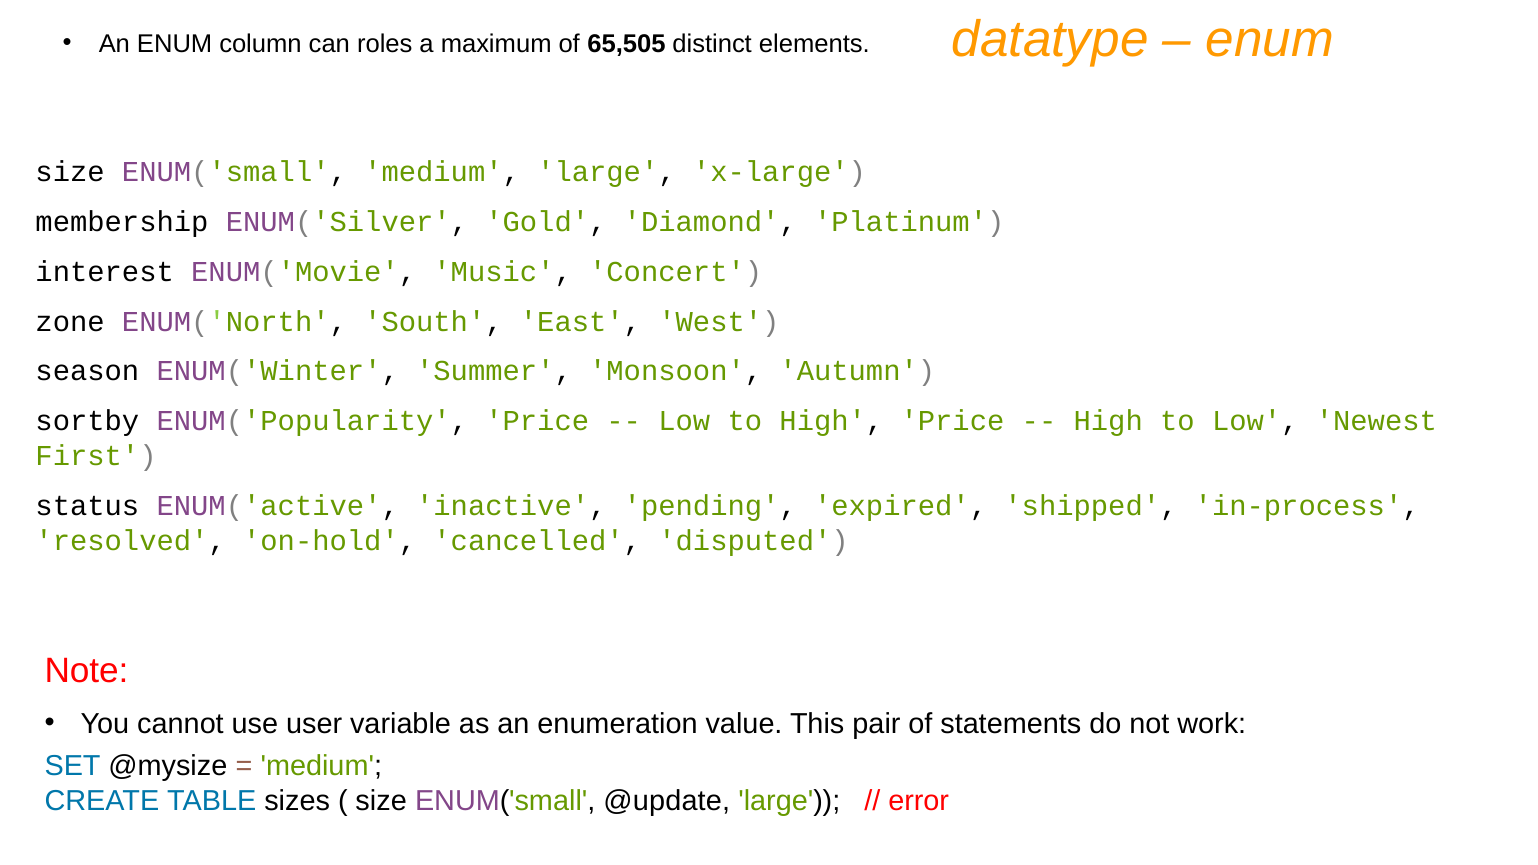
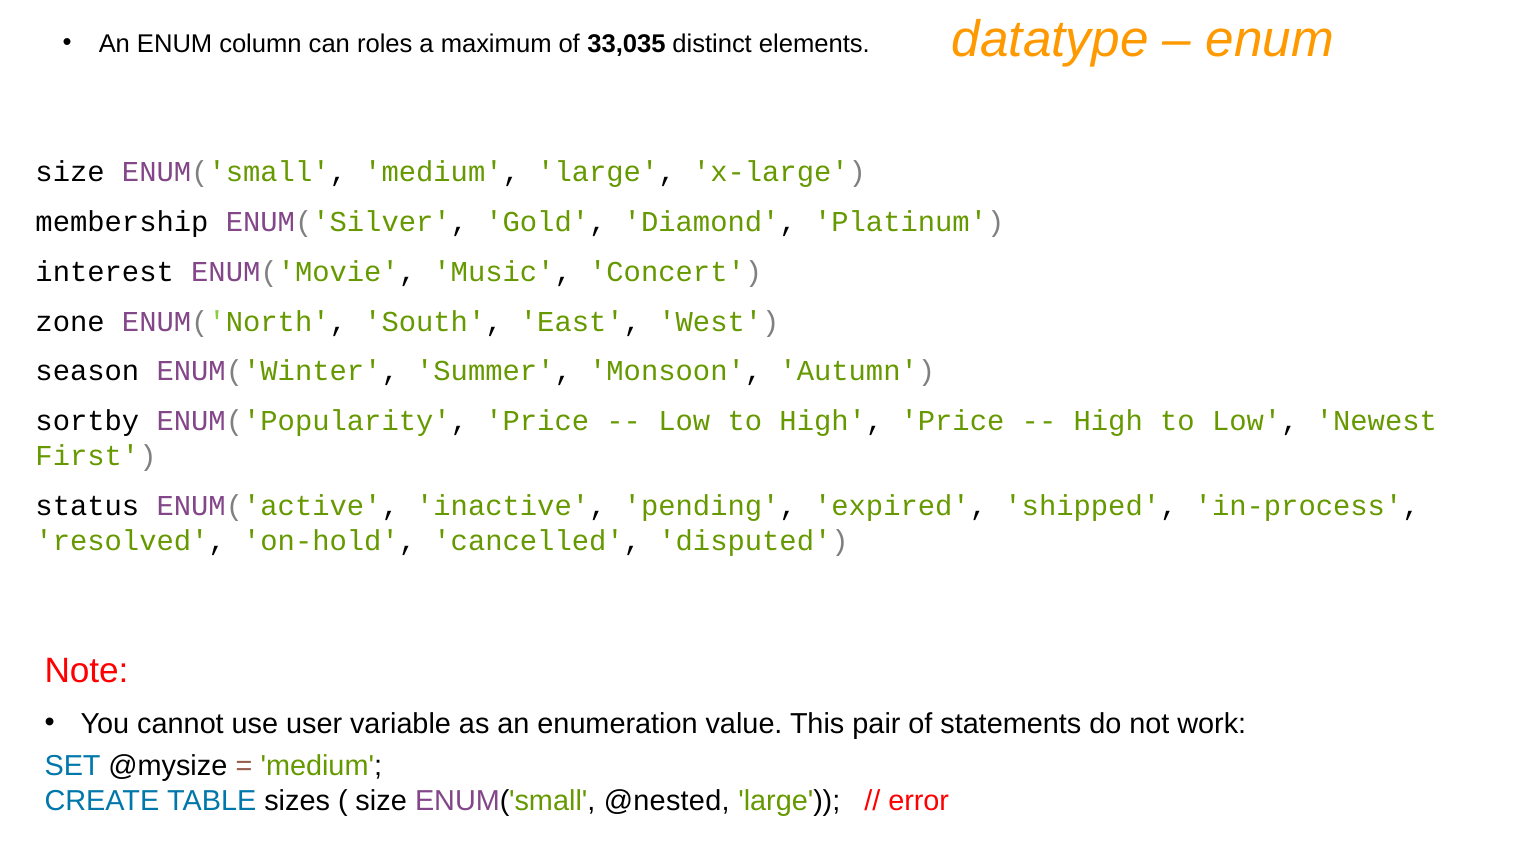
65,505: 65,505 -> 33,035
@update: @update -> @nested
